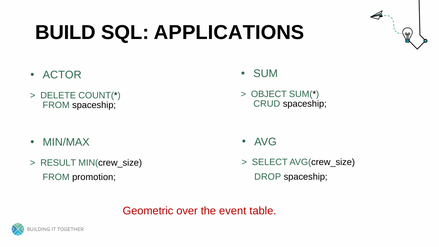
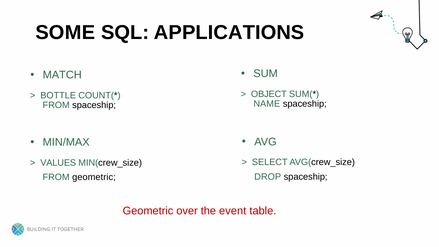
BUILD: BUILD -> SOME
ACTOR: ACTOR -> MATCH
DELETE: DELETE -> BOTTLE
CRUD: CRUD -> NAME
RESULT: RESULT -> VALUES
FROM promotion: promotion -> geometric
